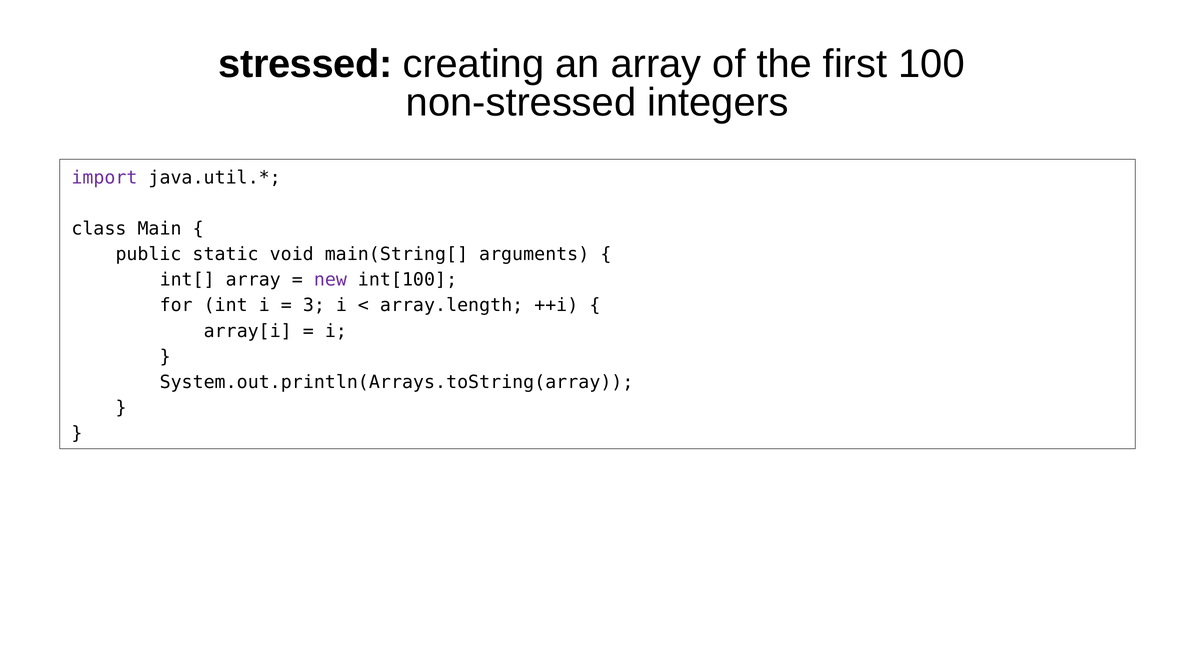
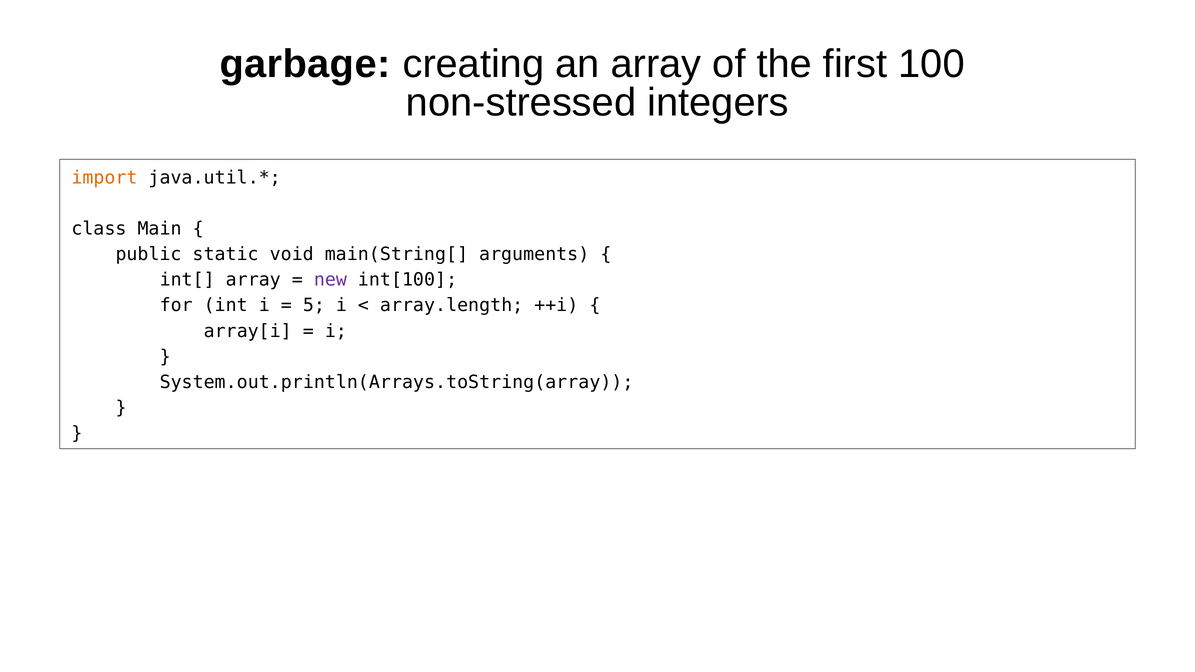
stressed: stressed -> garbage
import colour: purple -> orange
3: 3 -> 5
